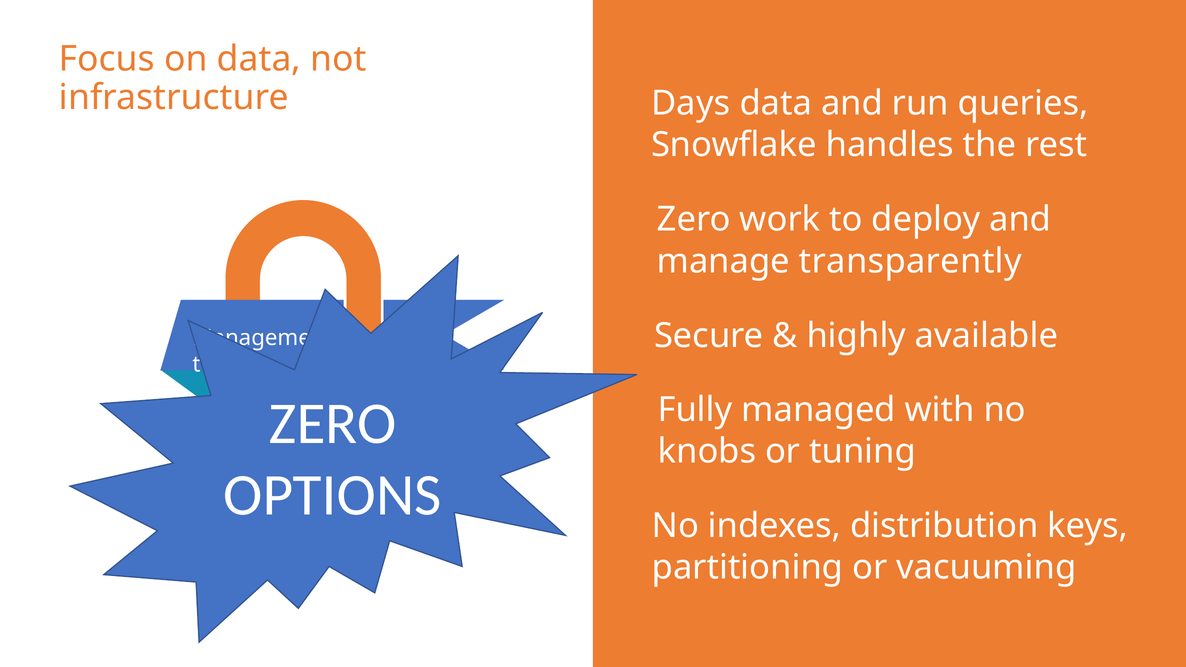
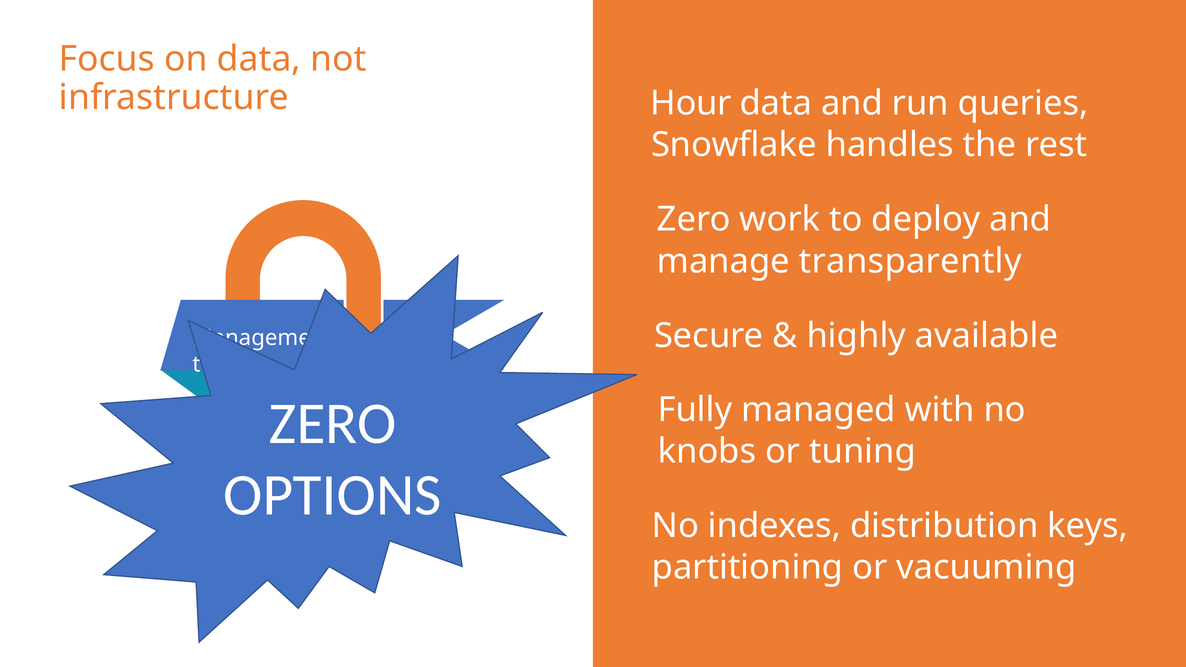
Days: Days -> Hour
